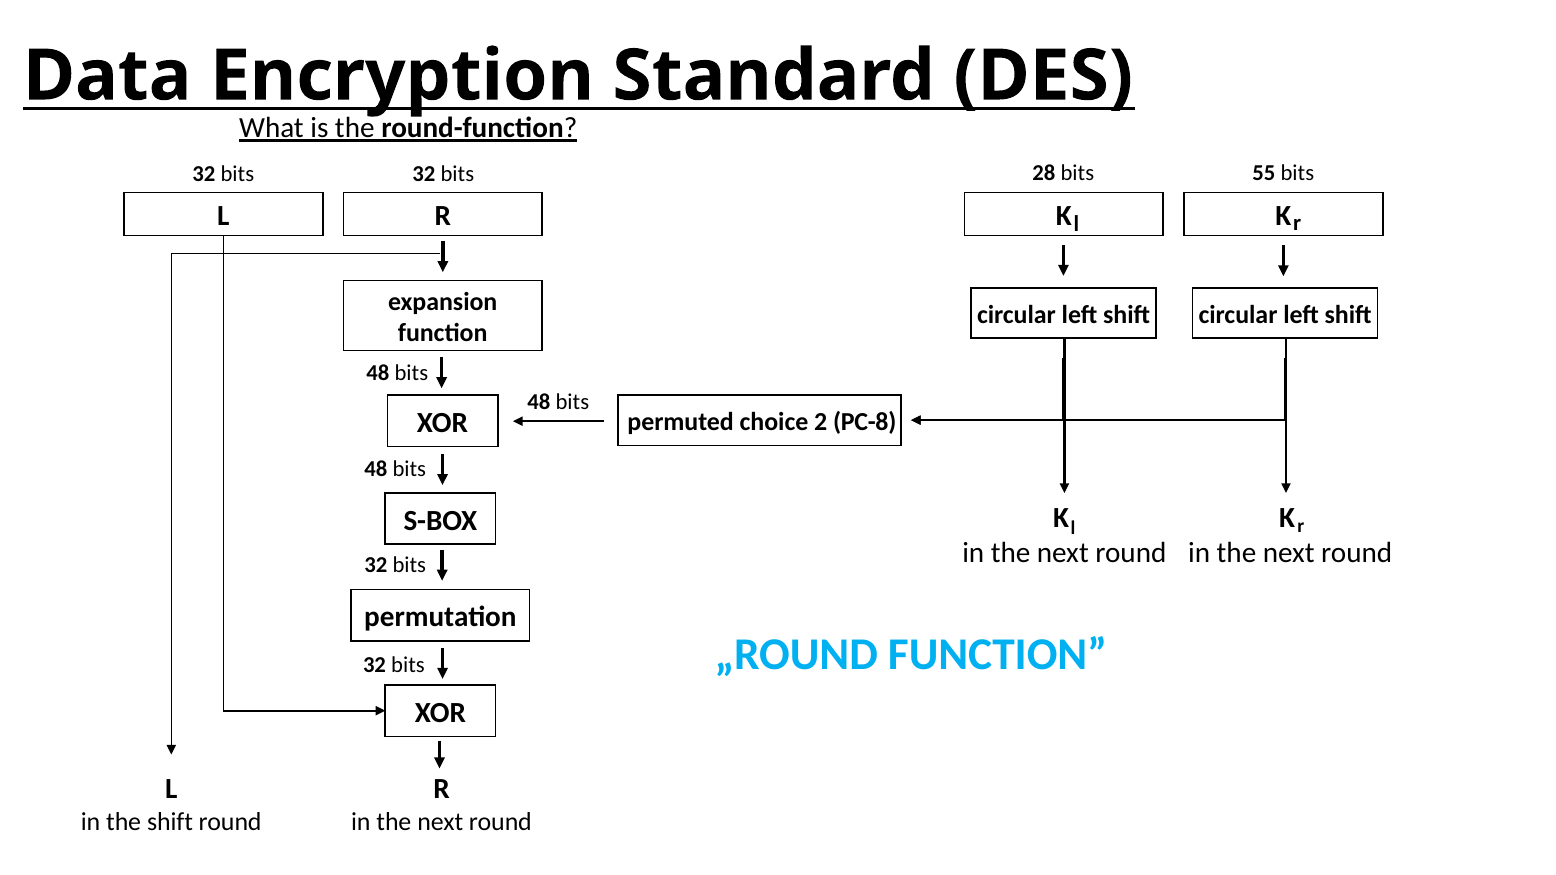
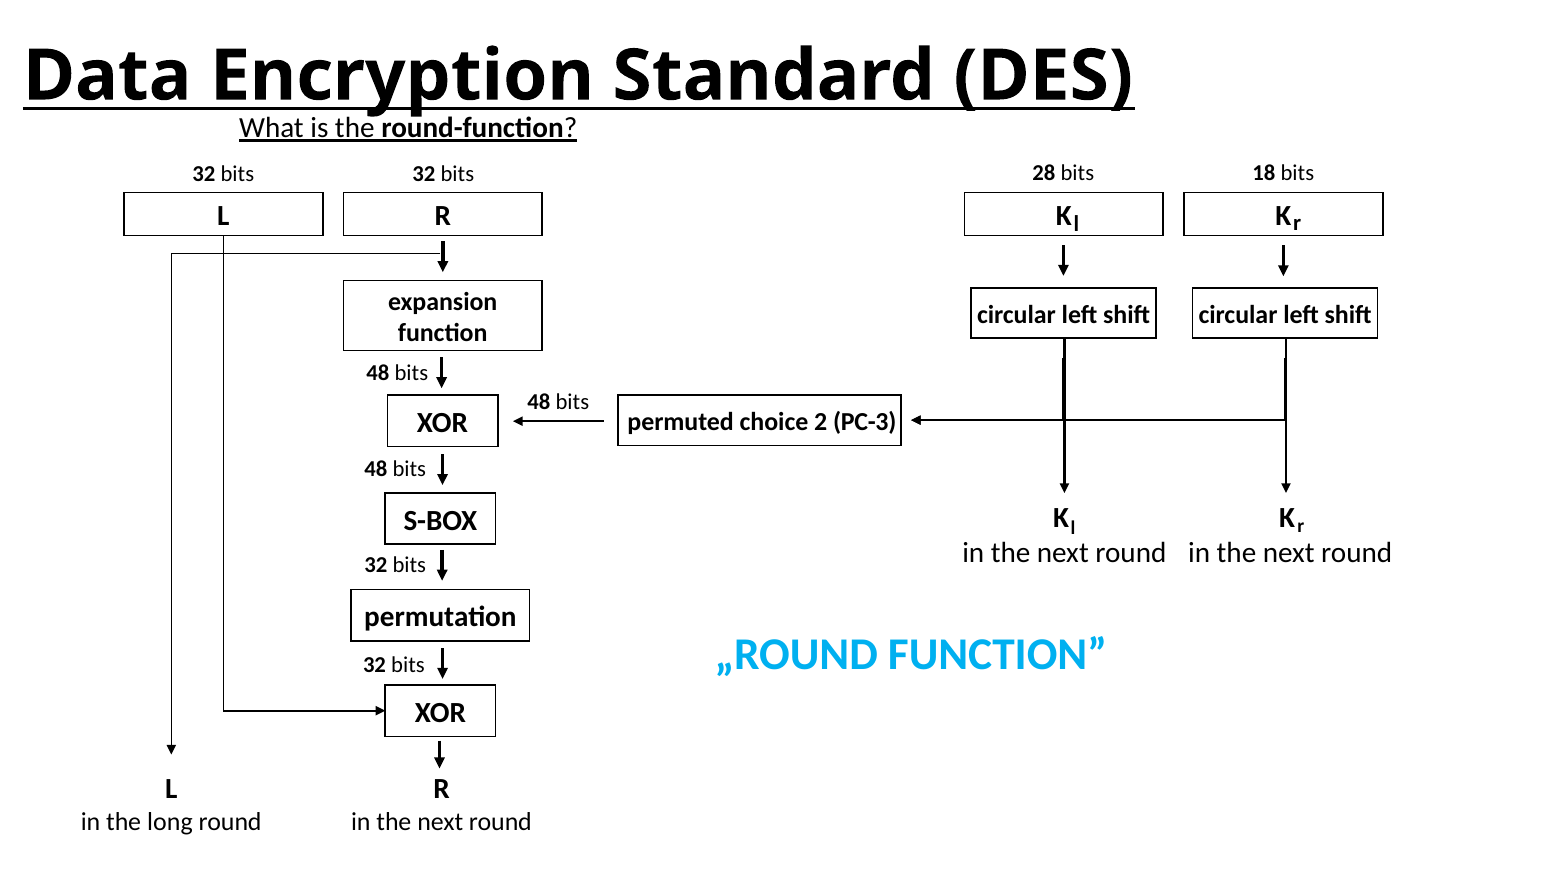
55: 55 -> 18
PC-8: PC-8 -> PC-3
the shift: shift -> long
